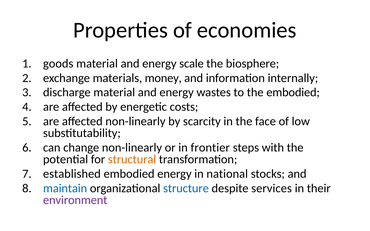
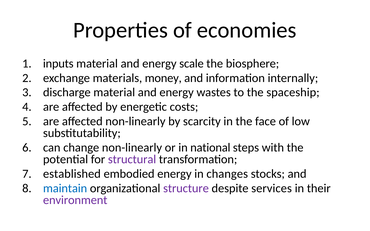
goods: goods -> inputs
the embodied: embodied -> spaceship
frontier: frontier -> national
structural colour: orange -> purple
national: national -> changes
structure colour: blue -> purple
